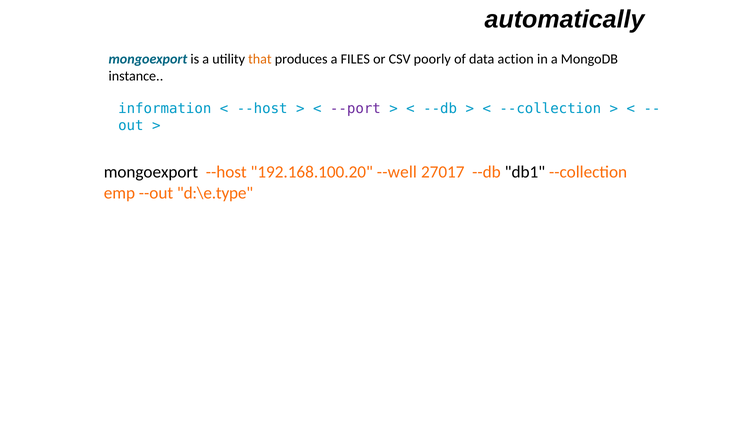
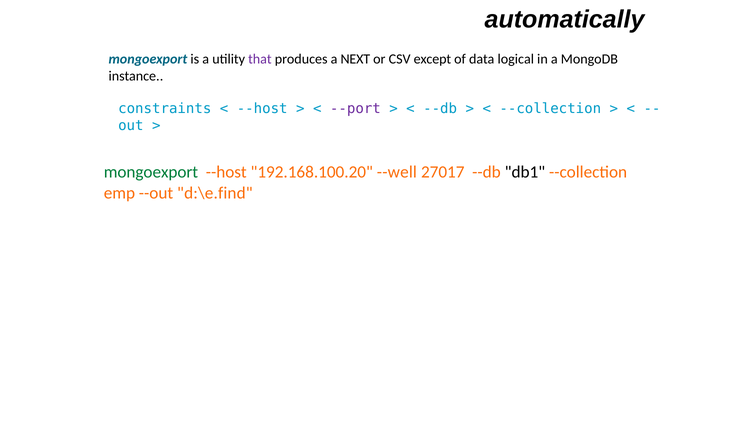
that colour: orange -> purple
FILES: FILES -> NEXT
poorly: poorly -> except
action: action -> logical
information: information -> constraints
mongoexport at (151, 172) colour: black -> green
d:\e.type: d:\e.type -> d:\e.find
